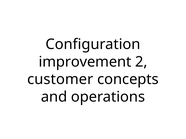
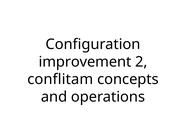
customer: customer -> conflitam
